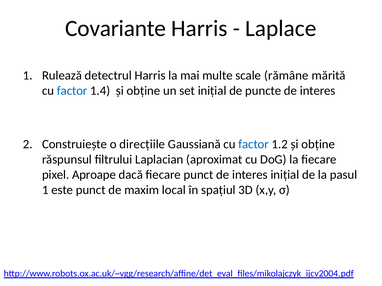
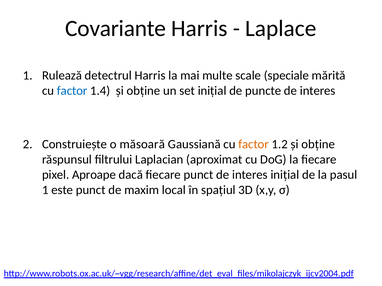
rămâne: rămâne -> speciale
direcțiile: direcțiile -> măsoară
factor at (254, 144) colour: blue -> orange
